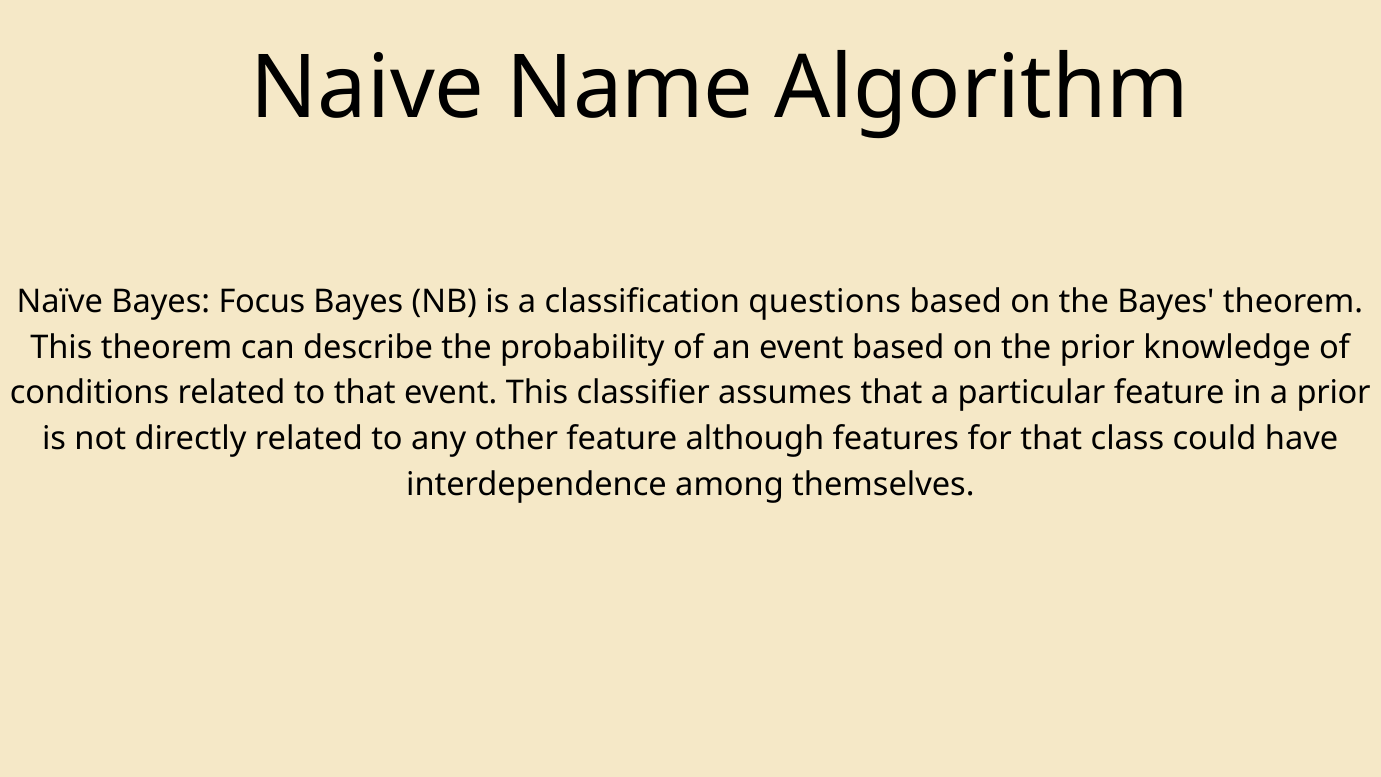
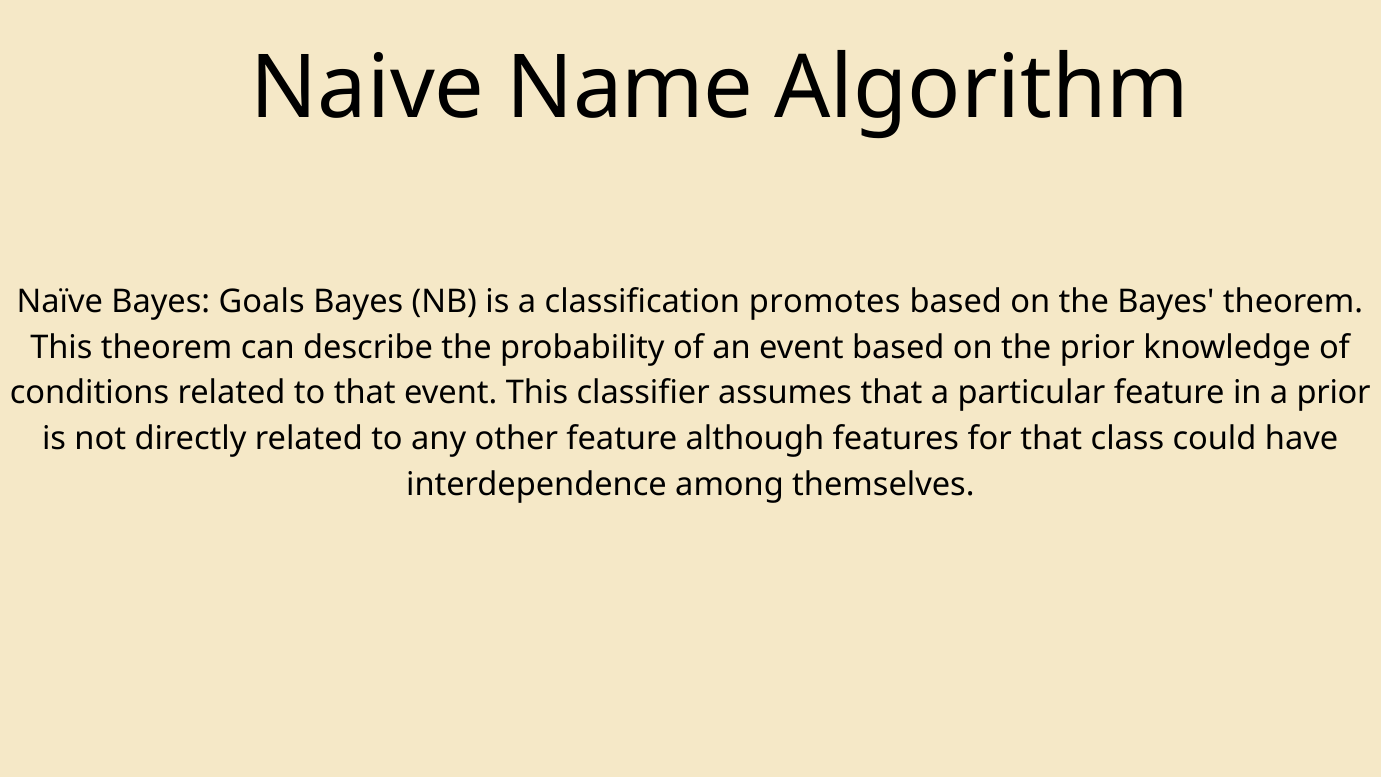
Focus: Focus -> Goals
questions: questions -> promotes
